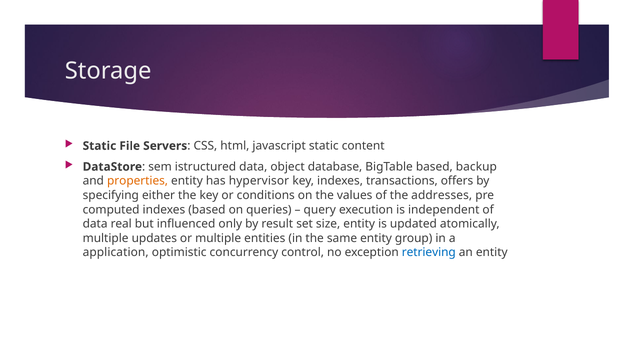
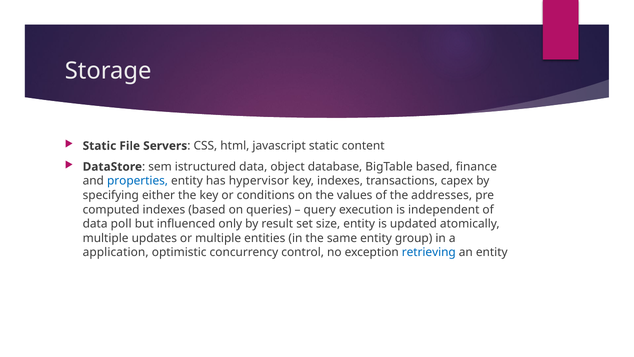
backup: backup -> finance
properties colour: orange -> blue
offers: offers -> capex
real: real -> poll
